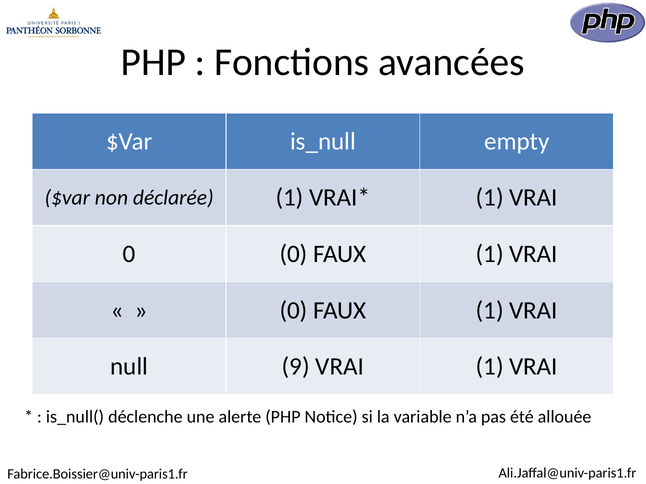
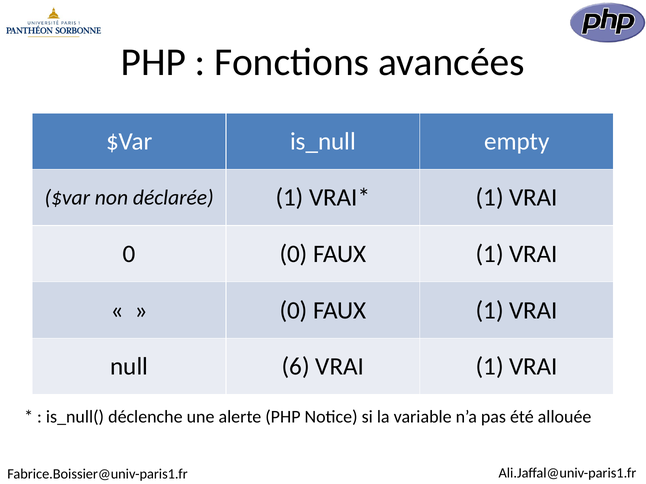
9: 9 -> 6
